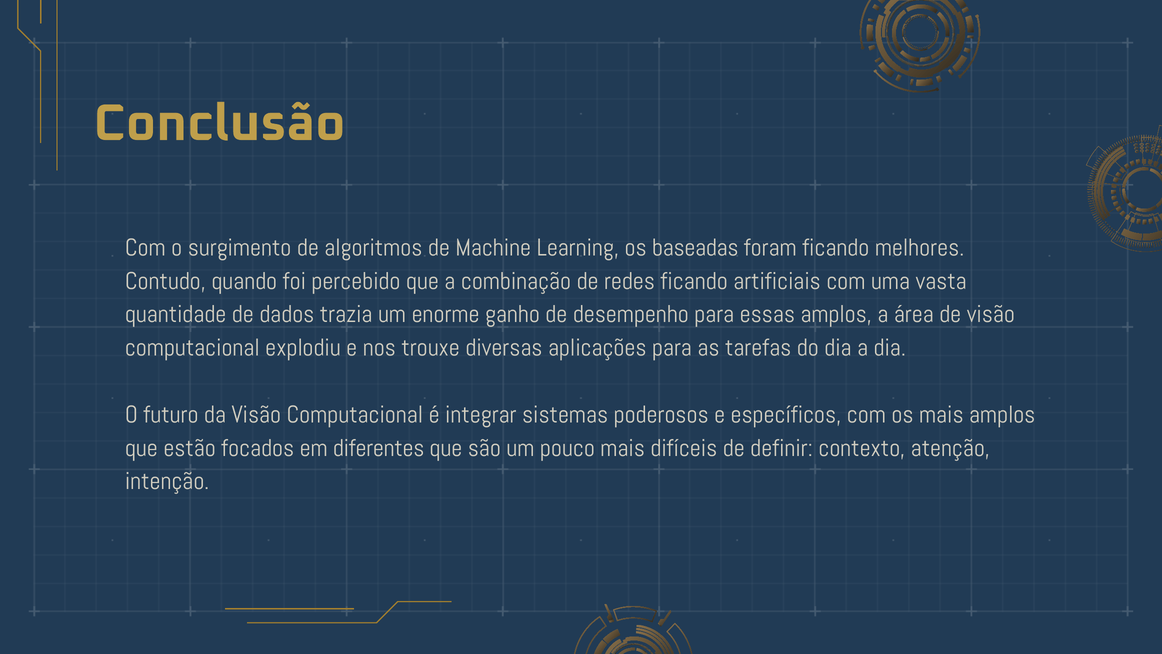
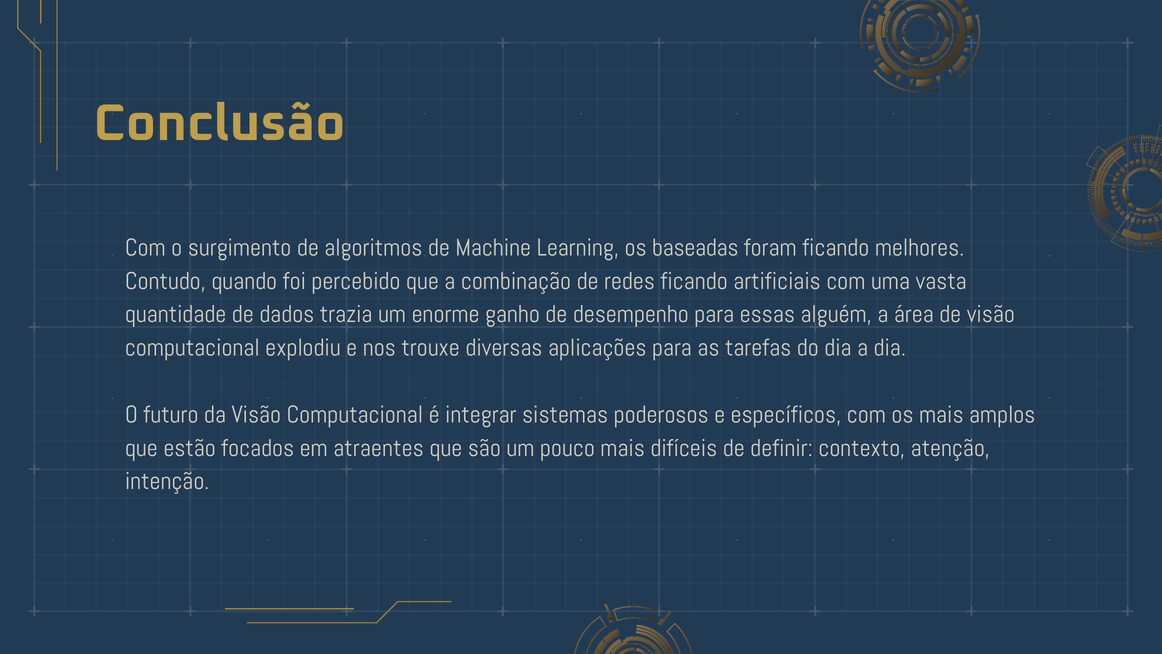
essas amplos: amplos -> alguém
diferentes: diferentes -> atraentes
